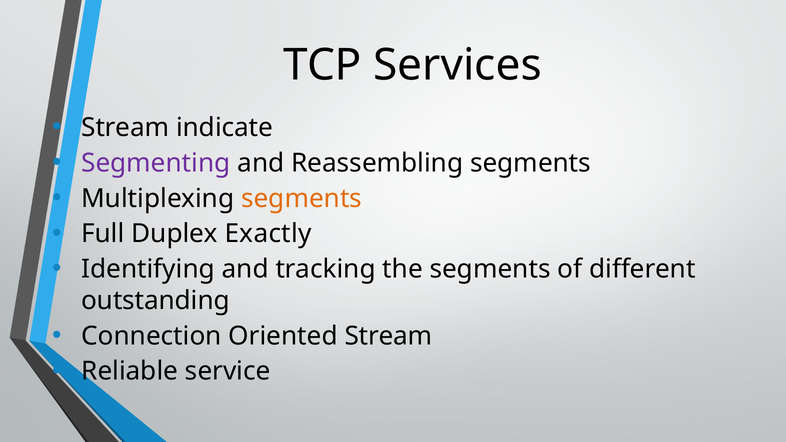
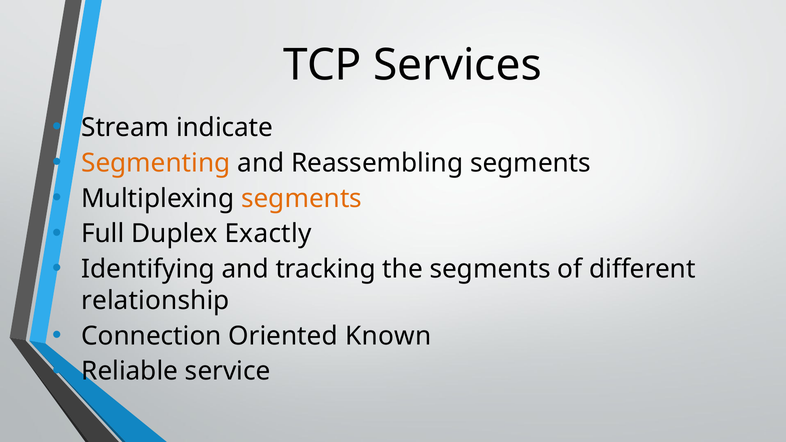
Segmenting colour: purple -> orange
outstanding: outstanding -> relationship
Oriented Stream: Stream -> Known
